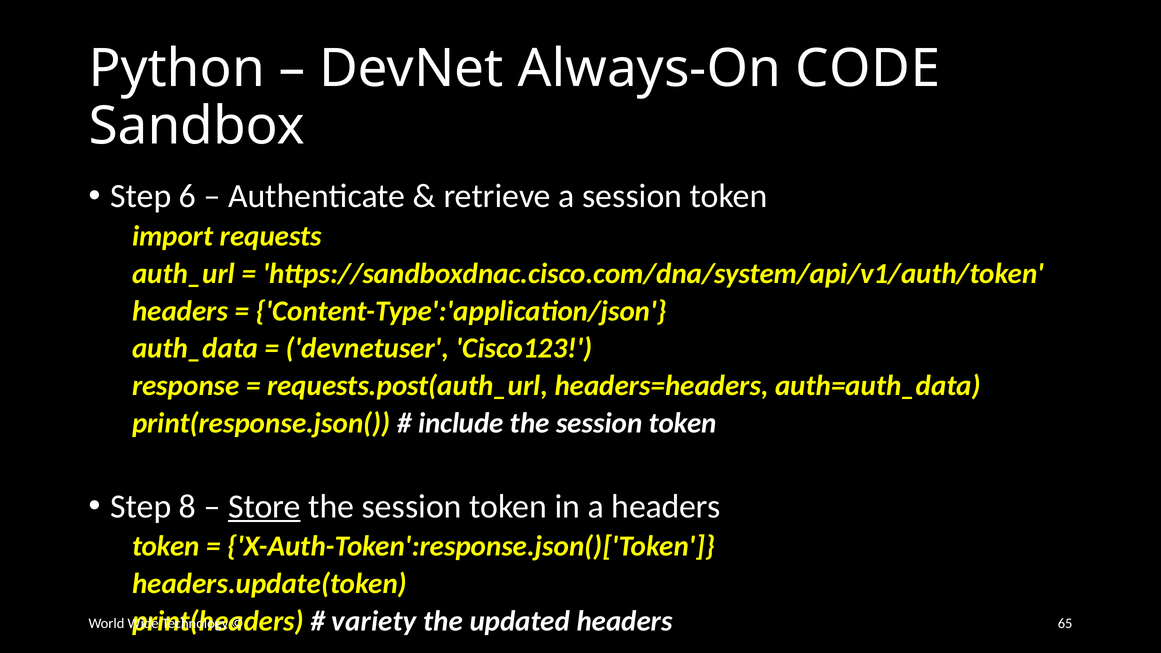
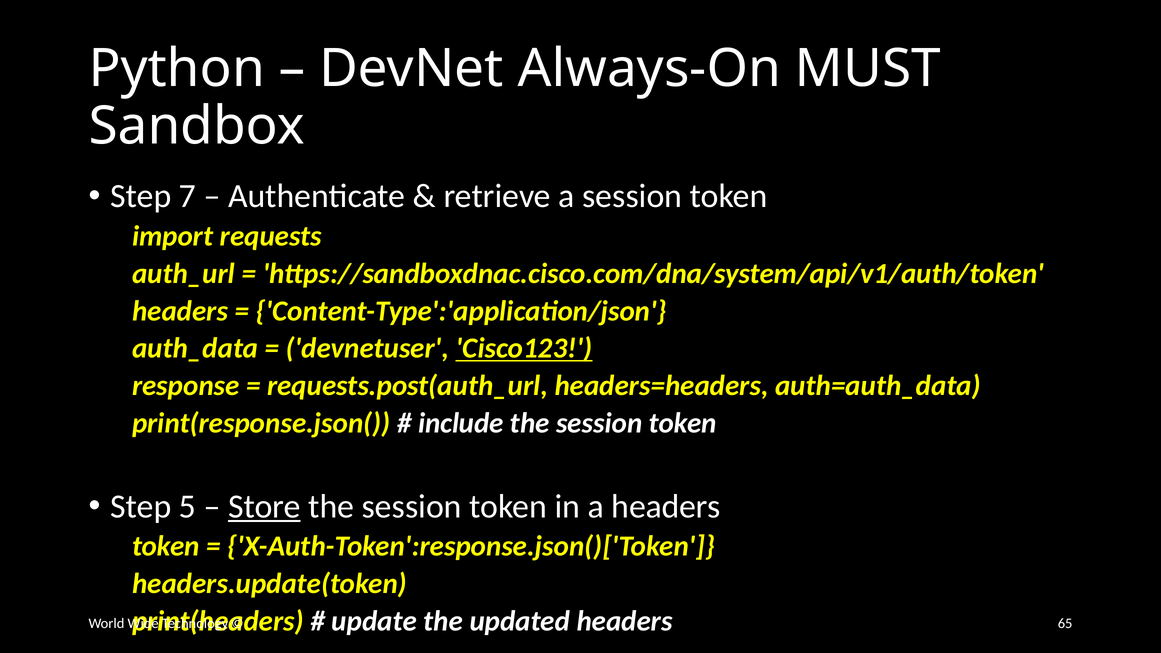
CODE: CODE -> MUST
6: 6 -> 7
Cisco123 underline: none -> present
8: 8 -> 5
variety: variety -> update
